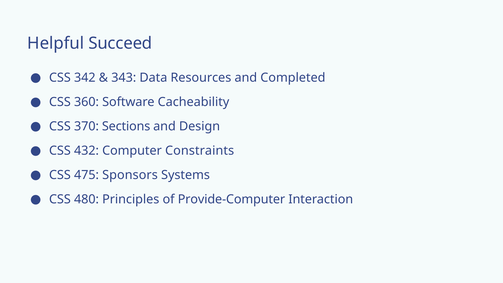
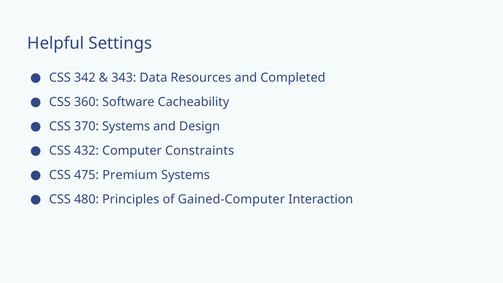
Succeed: Succeed -> Settings
370 Sections: Sections -> Systems
Sponsors: Sponsors -> Premium
Provide-Computer: Provide-Computer -> Gained-Computer
